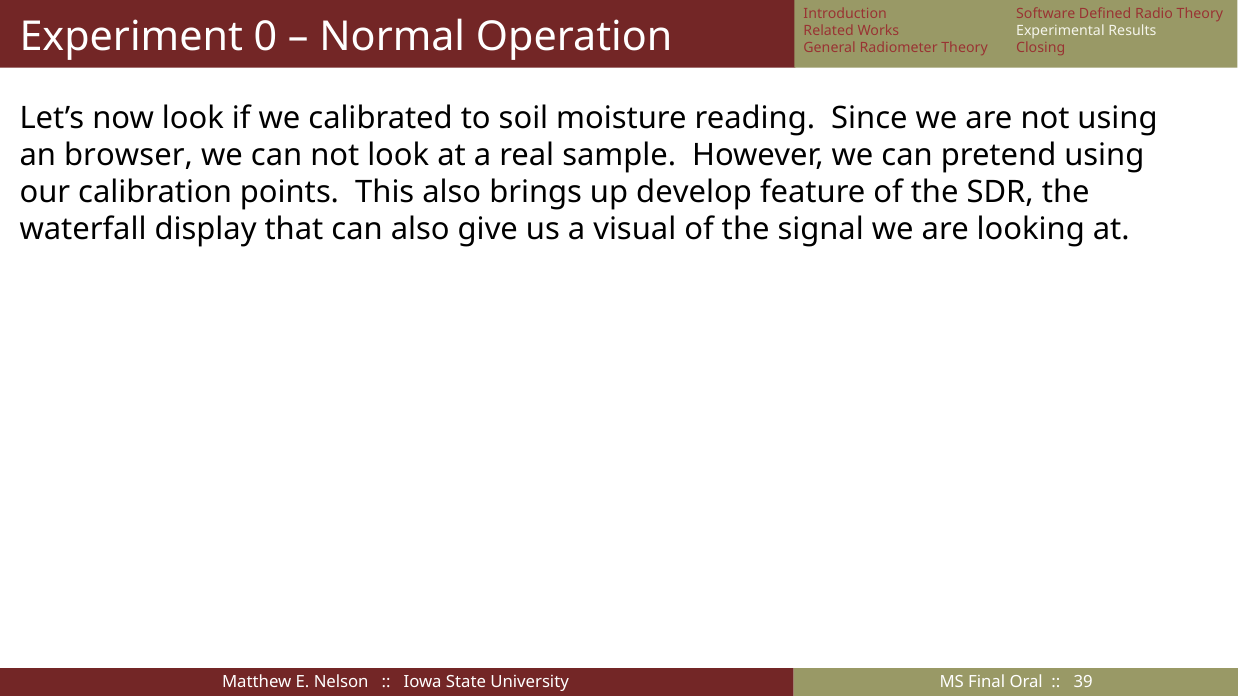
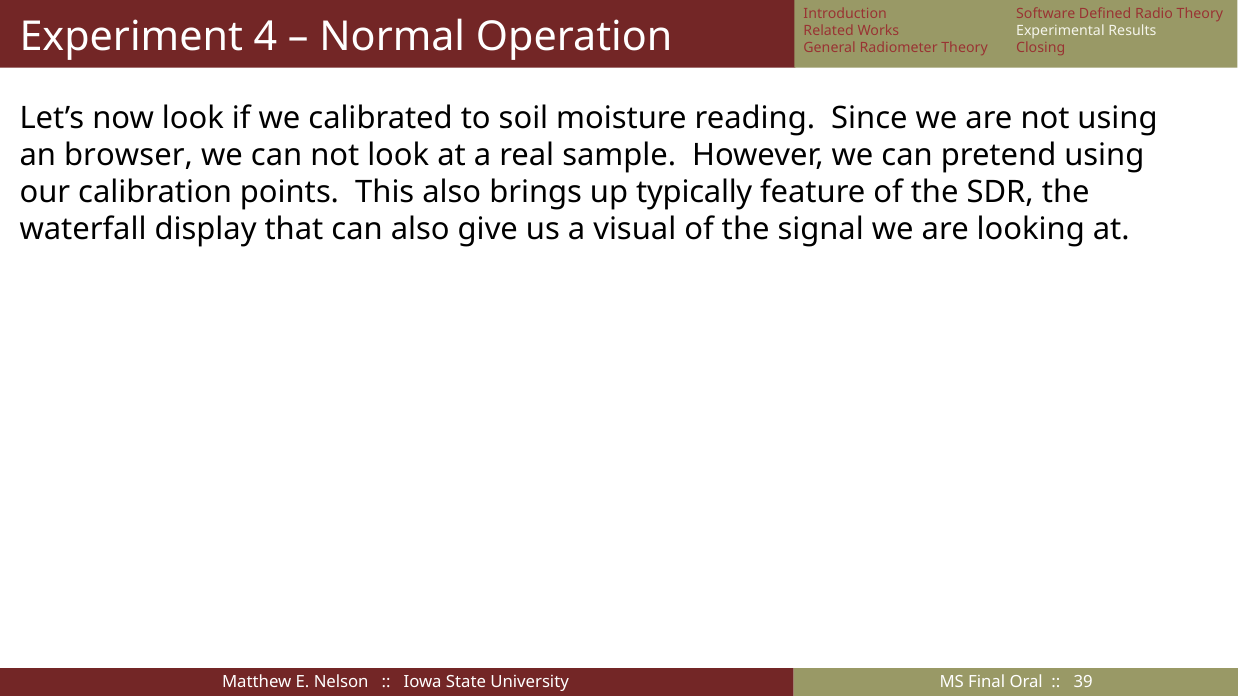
0: 0 -> 4
develop: develop -> typically
